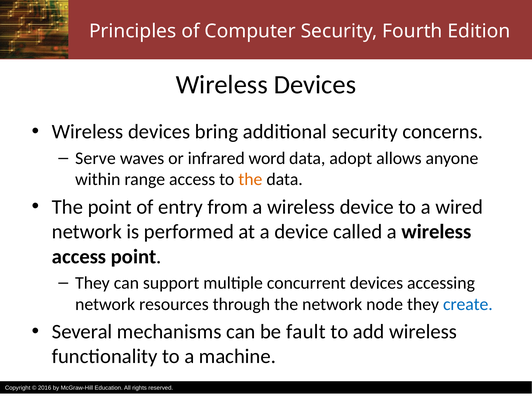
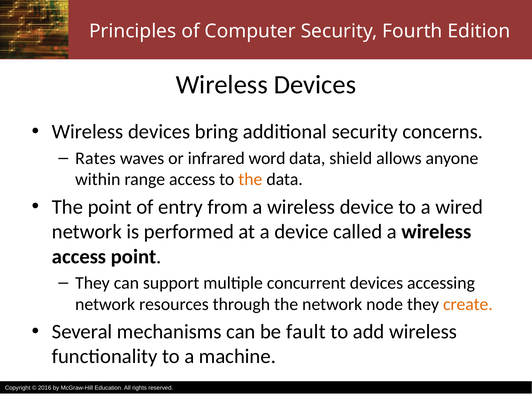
Serve: Serve -> Rates
adopt: adopt -> shield
create colour: blue -> orange
